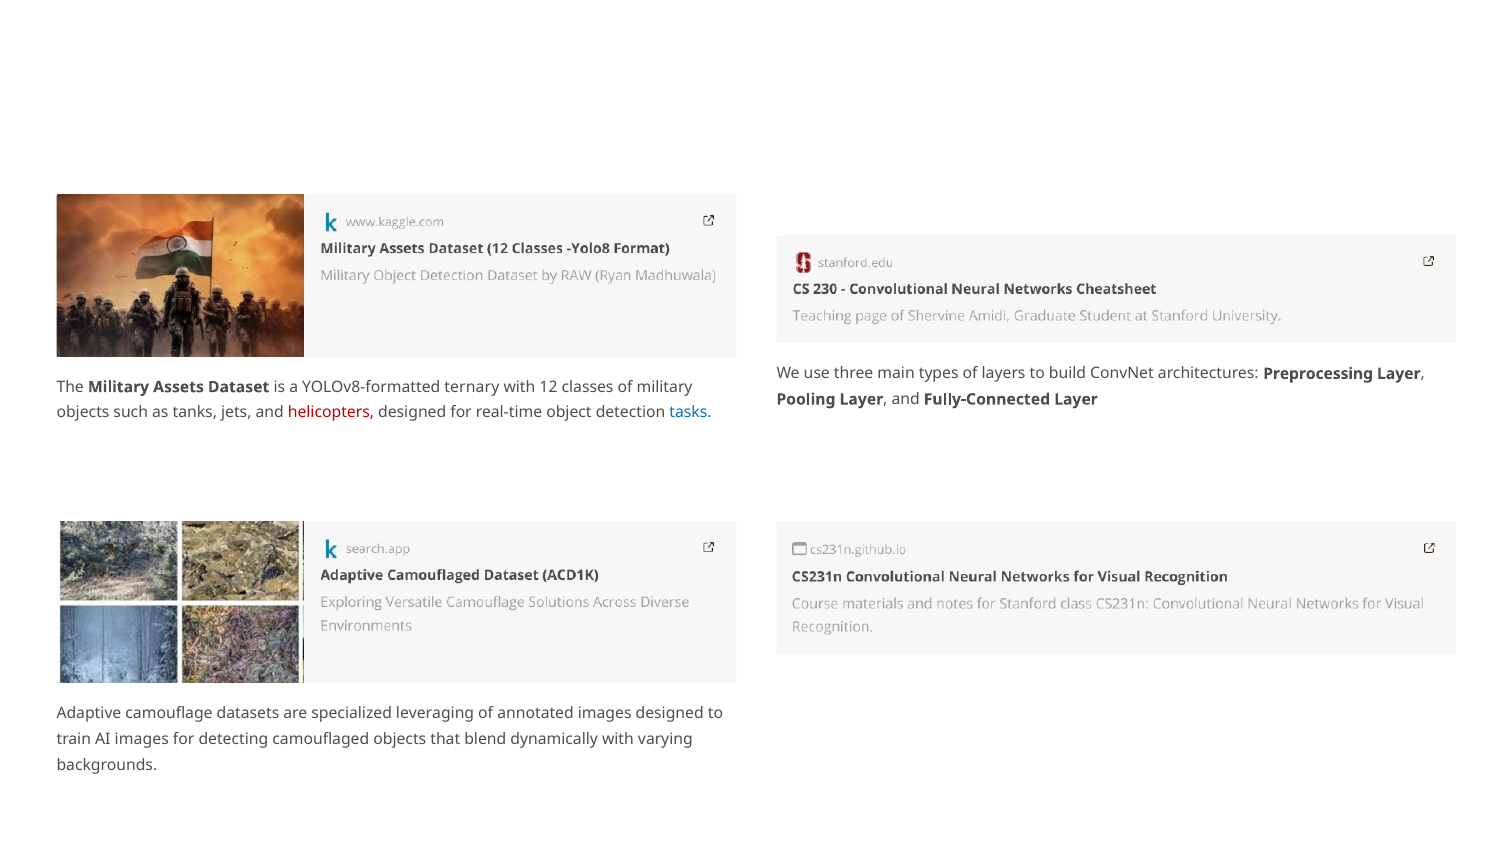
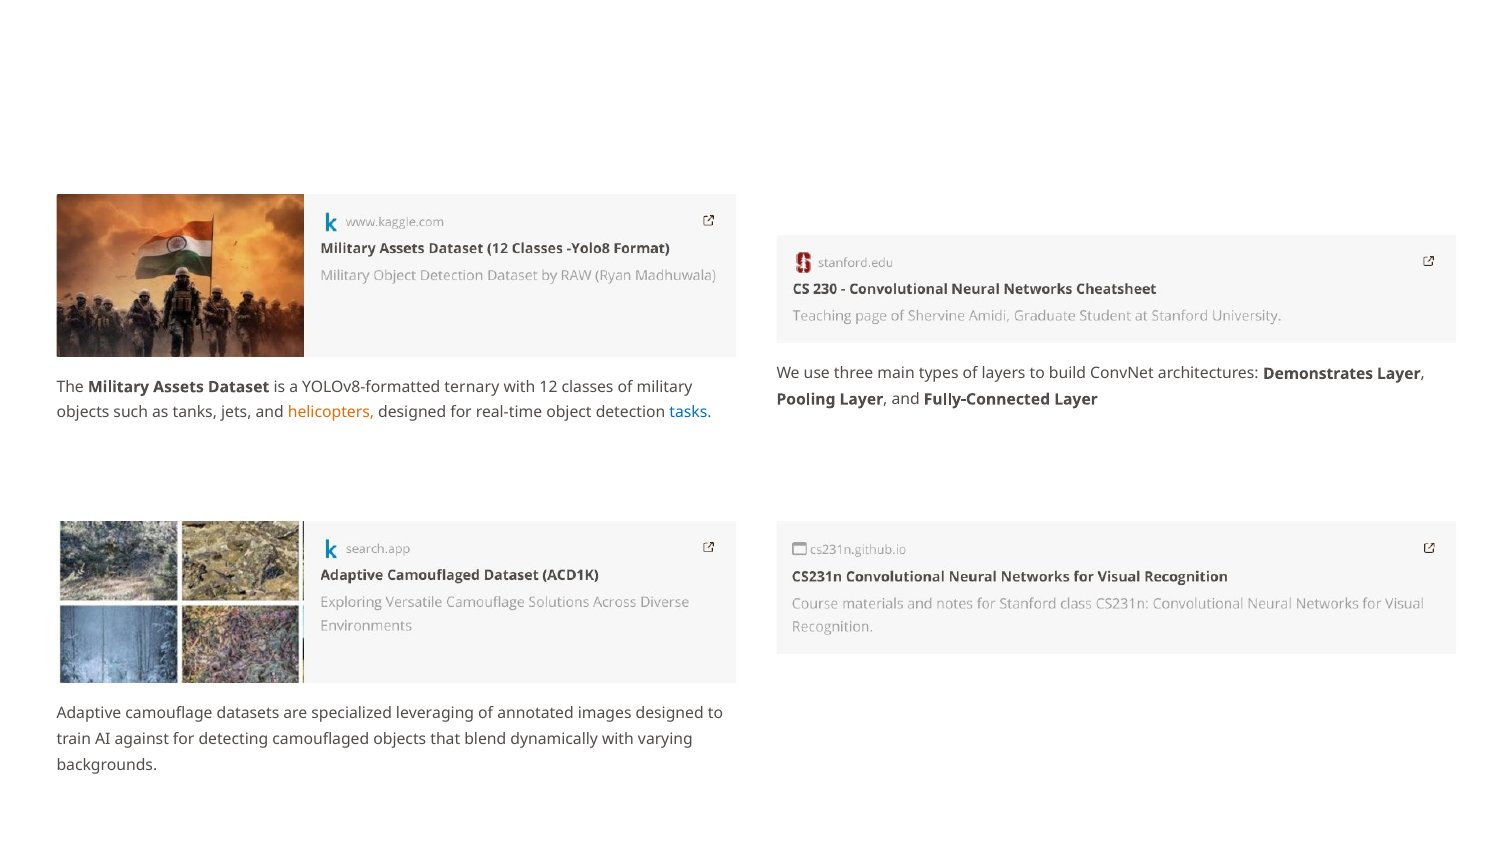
Preprocessing: Preprocessing -> Demonstrates
helicopters colour: red -> orange
AI images: images -> against
